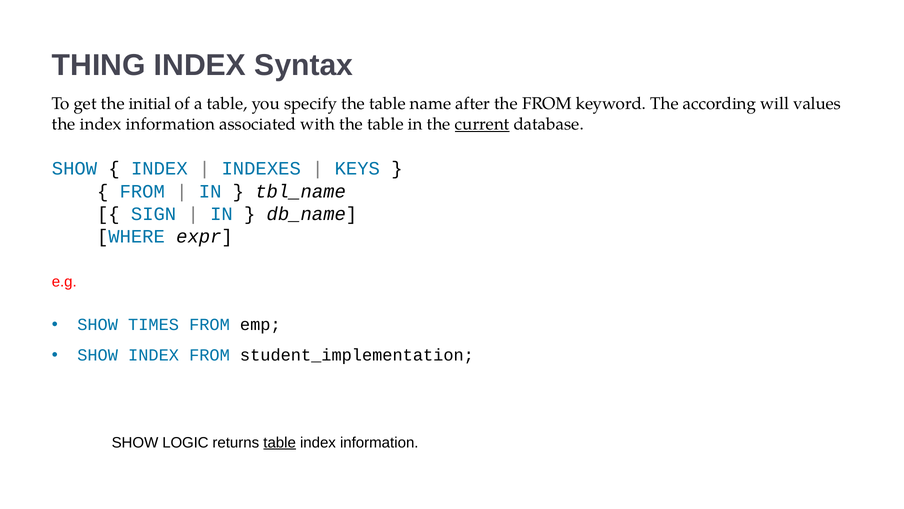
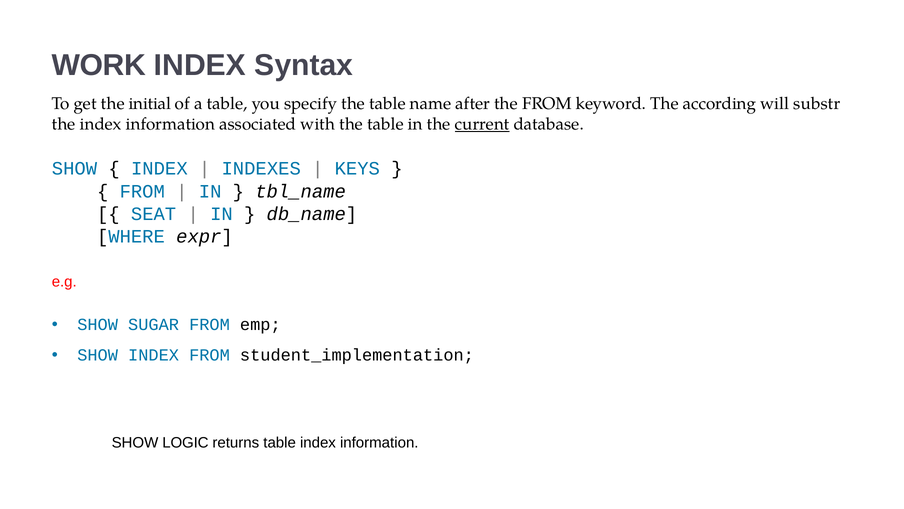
THING: THING -> WORK
values: values -> substr
SIGN: SIGN -> SEAT
TIMES: TIMES -> SUGAR
table at (280, 442) underline: present -> none
